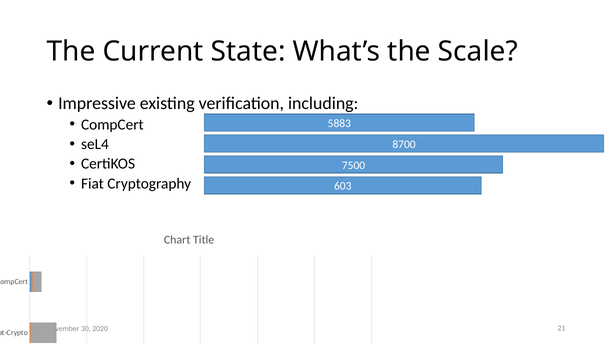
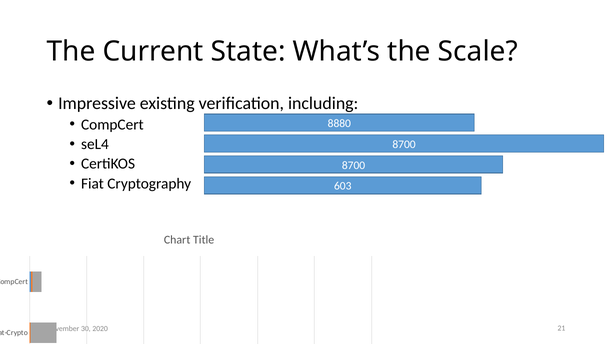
5883: 5883 -> 8880
7500 at (354, 165): 7500 -> 8700
